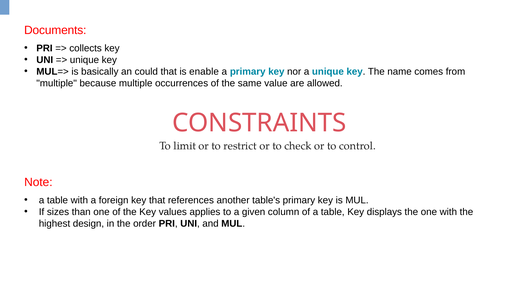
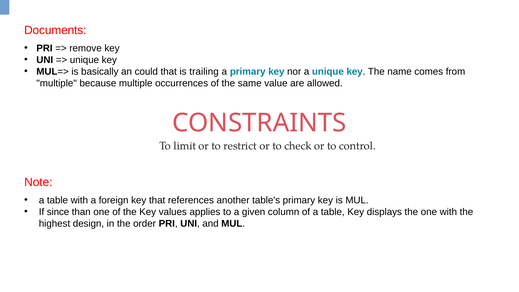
collects: collects -> remove
enable: enable -> trailing
sizes: sizes -> since
